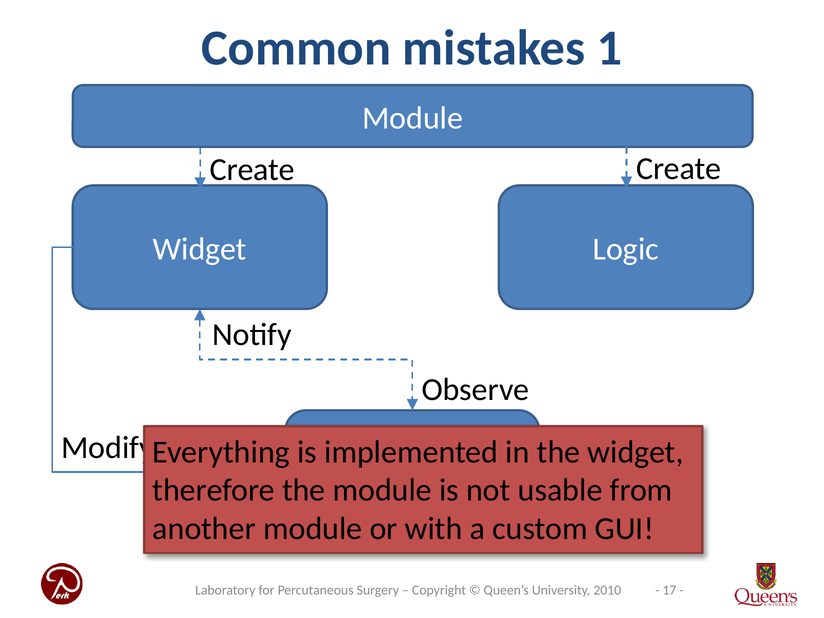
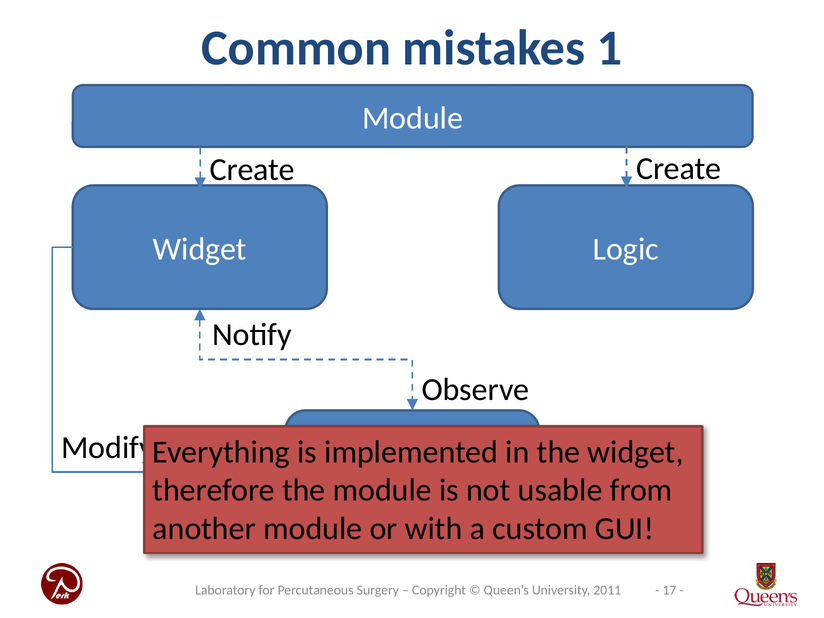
2010: 2010 -> 2011
